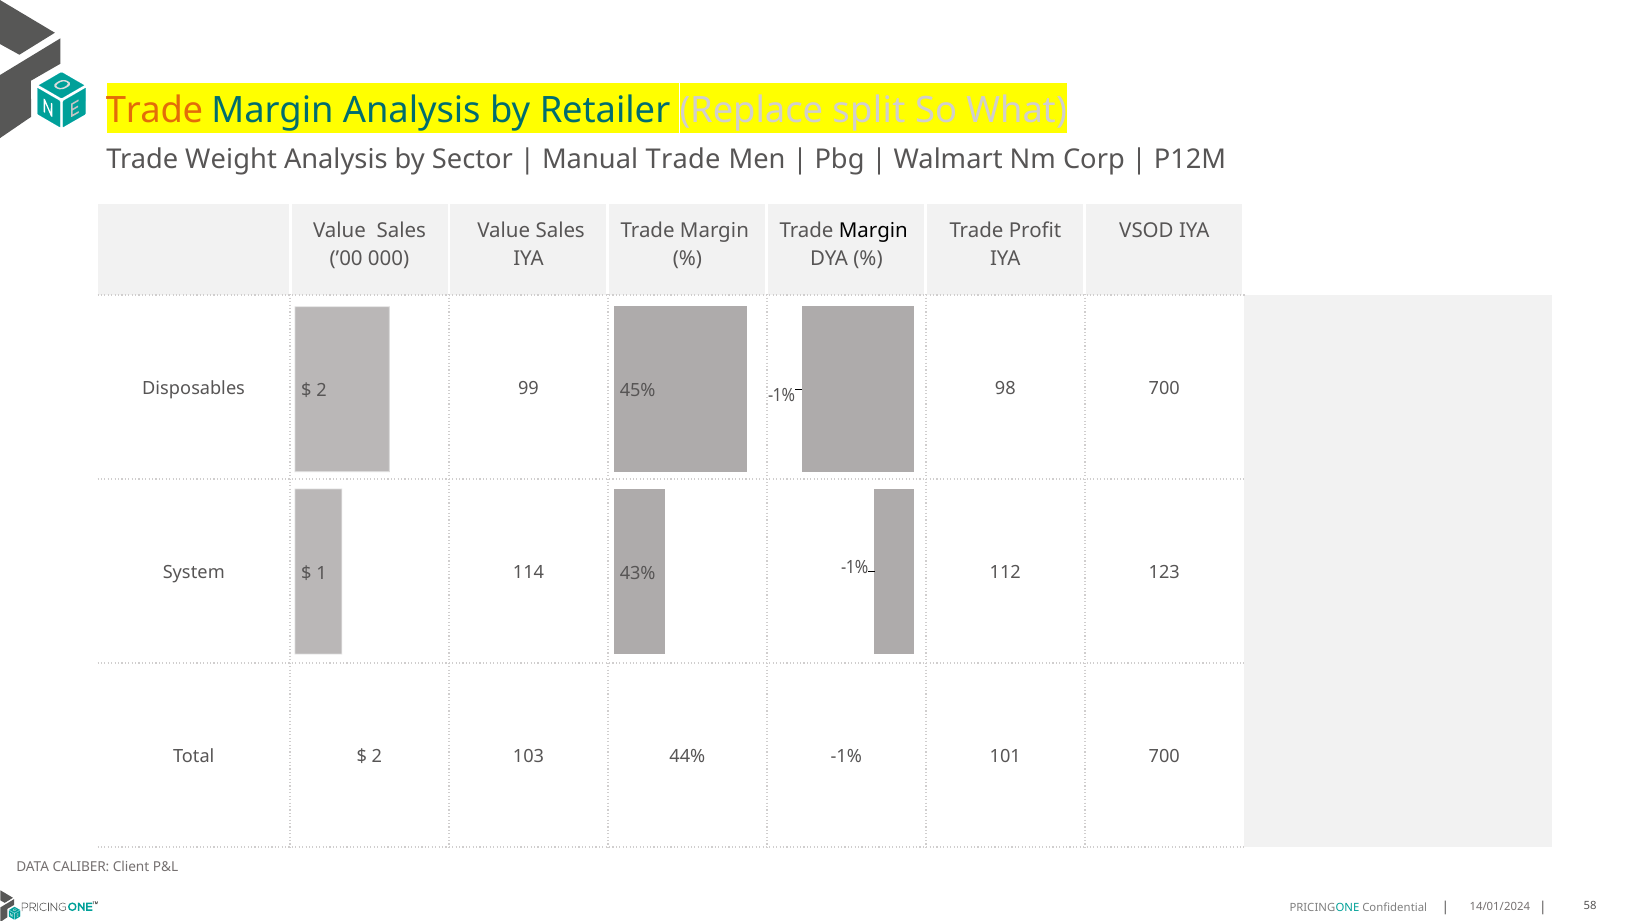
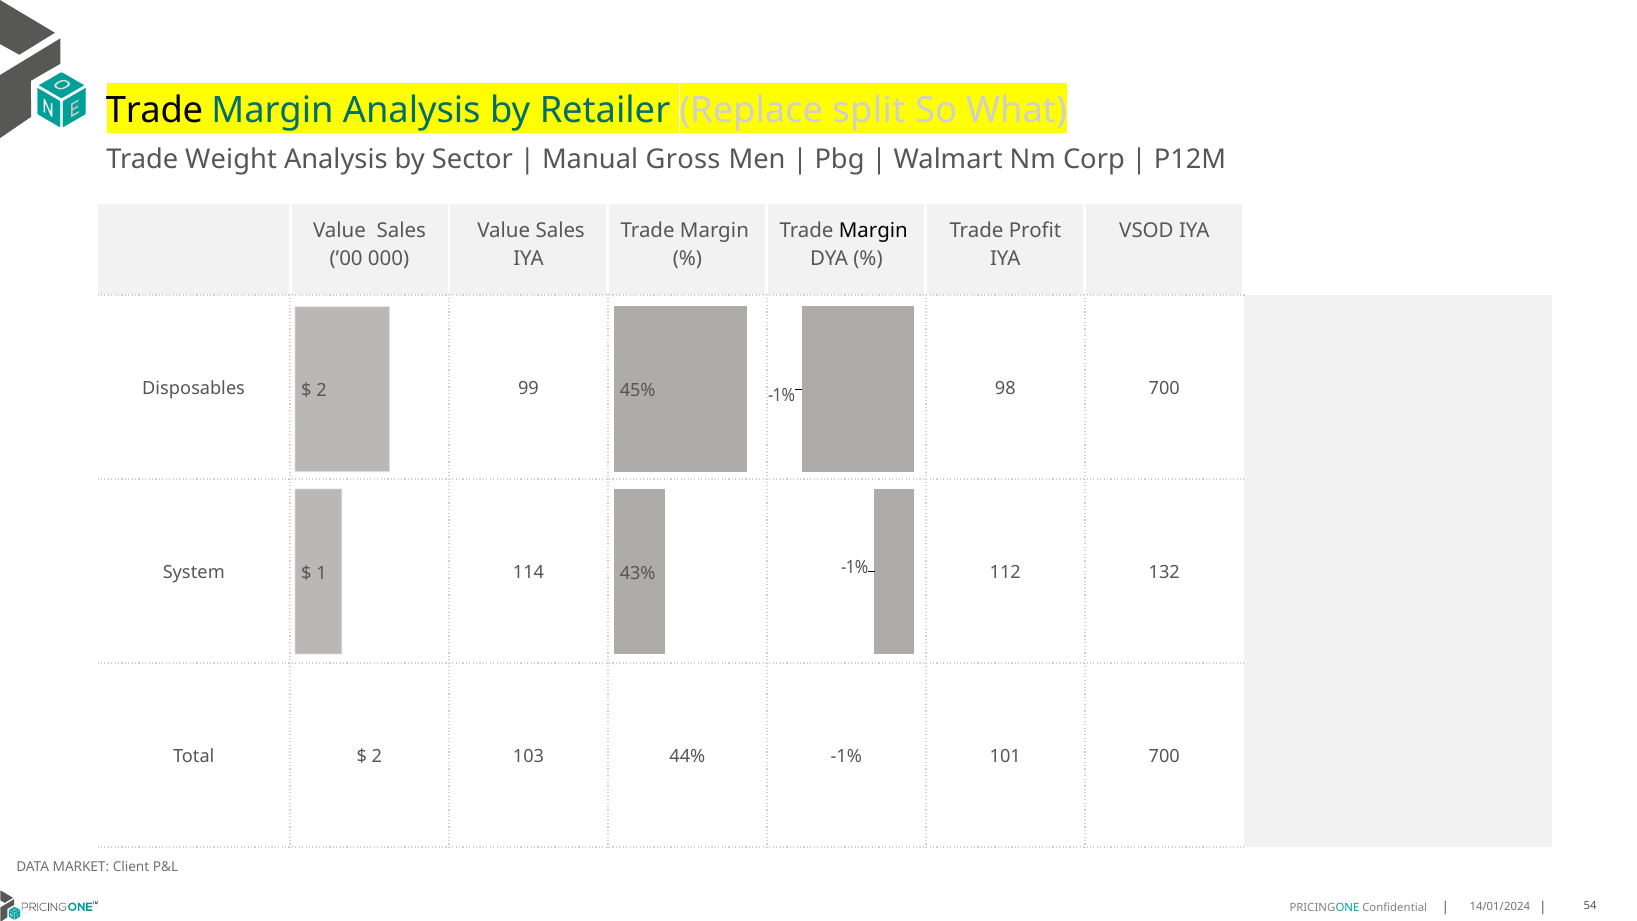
Trade at (155, 110) colour: orange -> black
Manual Trade: Trade -> Gross
123: 123 -> 132
CALIBER: CALIBER -> MARKET
58: 58 -> 54
